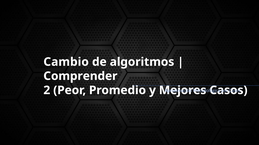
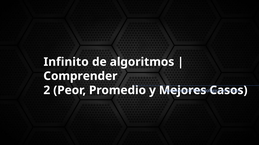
Cambio: Cambio -> Infinito
